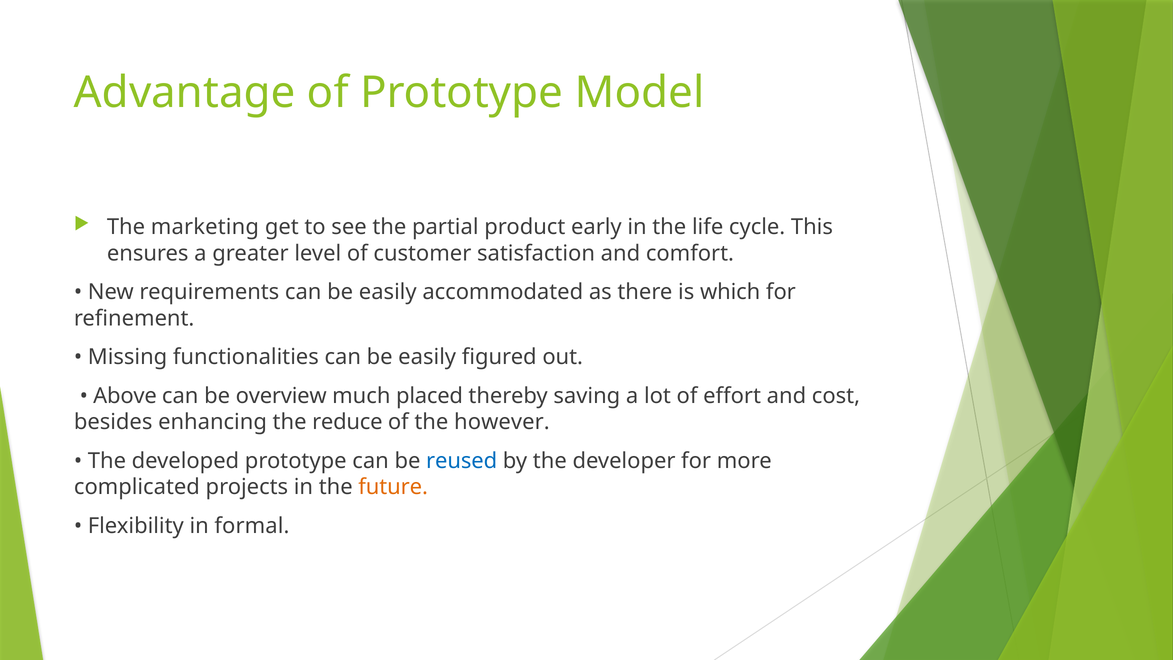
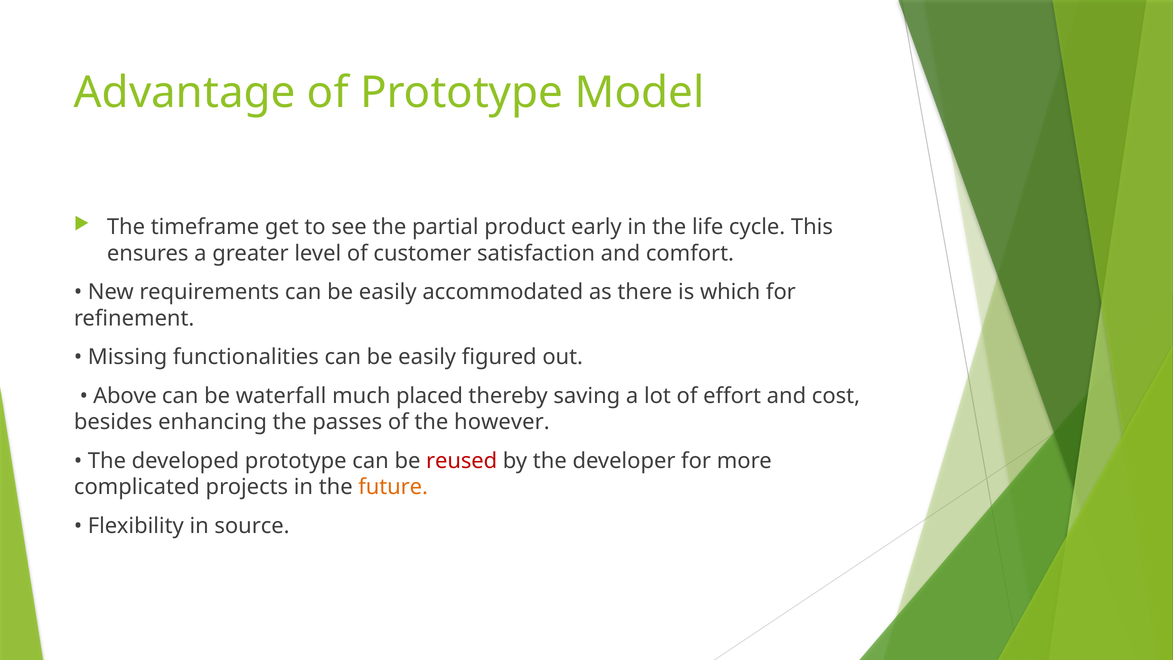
marketing: marketing -> timeframe
overview: overview -> waterfall
reduce: reduce -> passes
reused colour: blue -> red
formal: formal -> source
